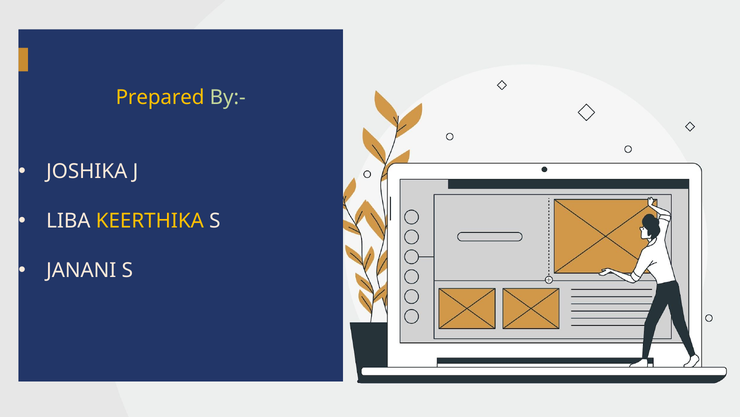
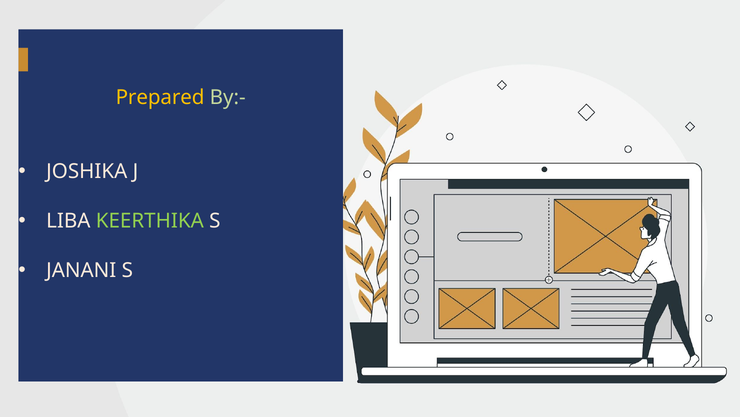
KEERTHIKA colour: yellow -> light green
